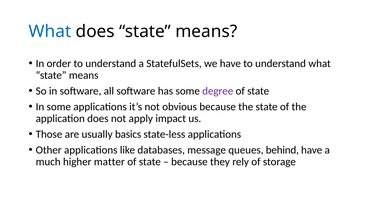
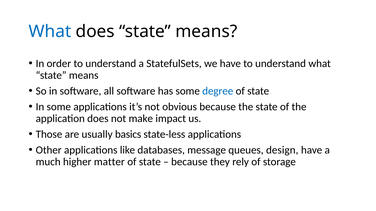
degree colour: purple -> blue
apply: apply -> make
behind: behind -> design
